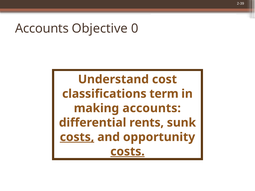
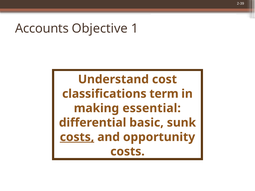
0: 0 -> 1
making accounts: accounts -> essential
rents: rents -> basic
costs at (127, 152) underline: present -> none
